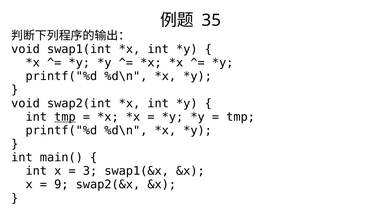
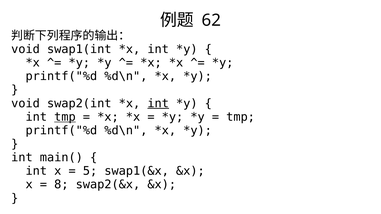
35: 35 -> 62
int at (158, 104) underline: none -> present
3: 3 -> 5
9: 9 -> 8
